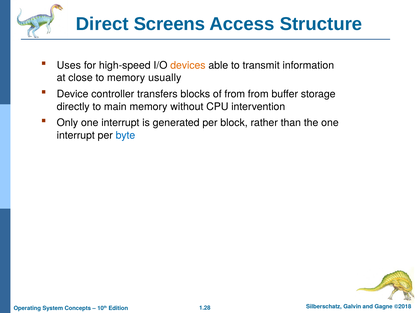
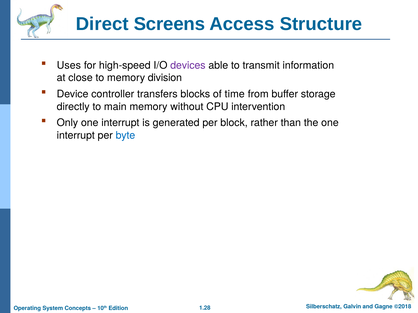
devices colour: orange -> purple
usually: usually -> division
of from: from -> time
